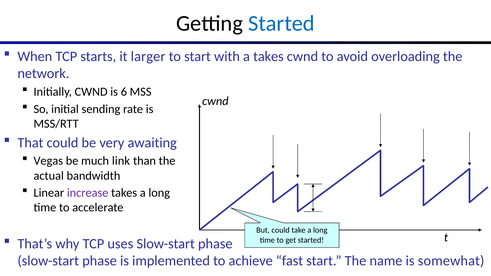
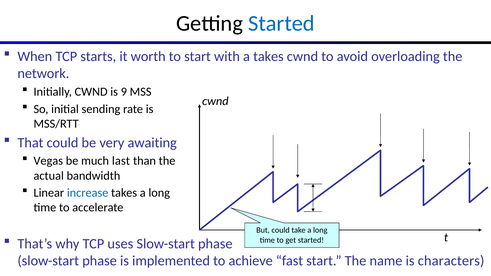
larger: larger -> worth
6: 6 -> 9
link: link -> last
increase colour: purple -> blue
somewhat: somewhat -> characters
